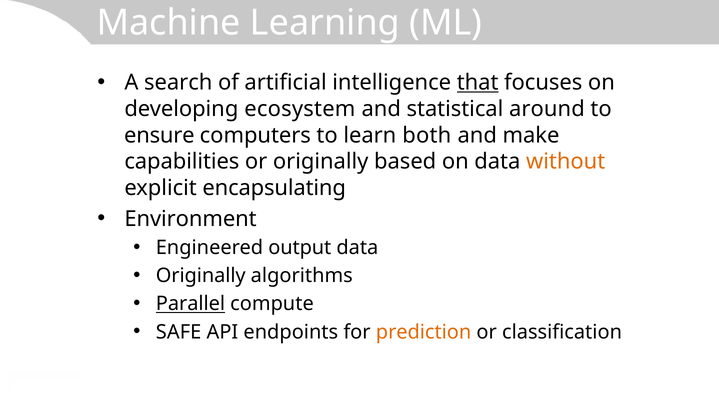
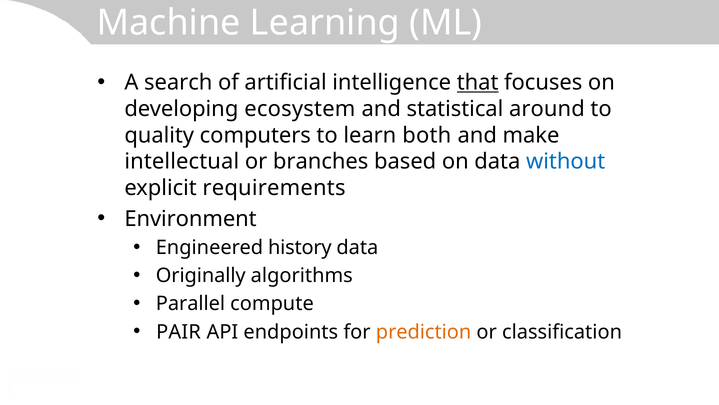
ensure: ensure -> quality
capabilities: capabilities -> intellectual
or originally: originally -> branches
without colour: orange -> blue
encapsulating: encapsulating -> requirements
output: output -> history
Parallel underline: present -> none
SAFE: SAFE -> PAIR
